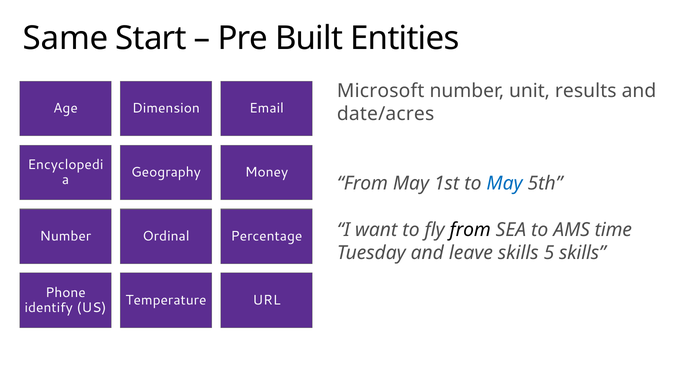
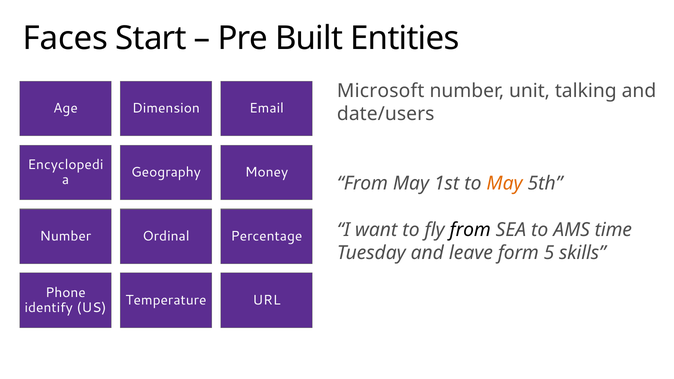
Same: Same -> Faces
results: results -> talking
date/acres: date/acres -> date/users
May at (505, 183) colour: blue -> orange
leave skills: skills -> form
